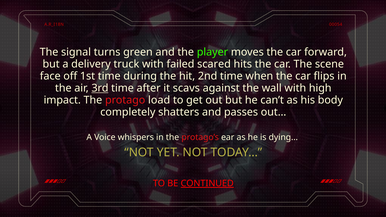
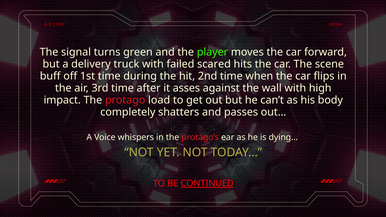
face: face -> buff
3rd underline: present -> none
scavs: scavs -> asses
